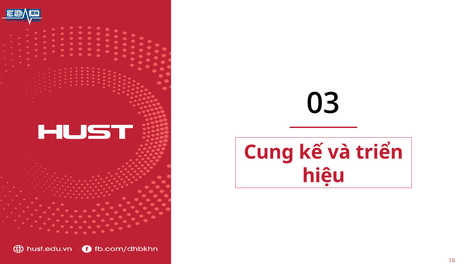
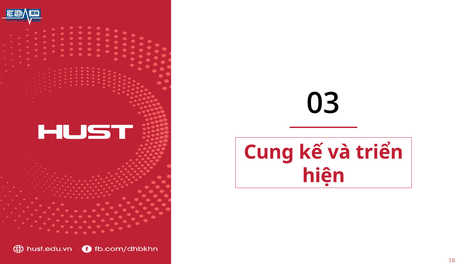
hiệu: hiệu -> hiện
